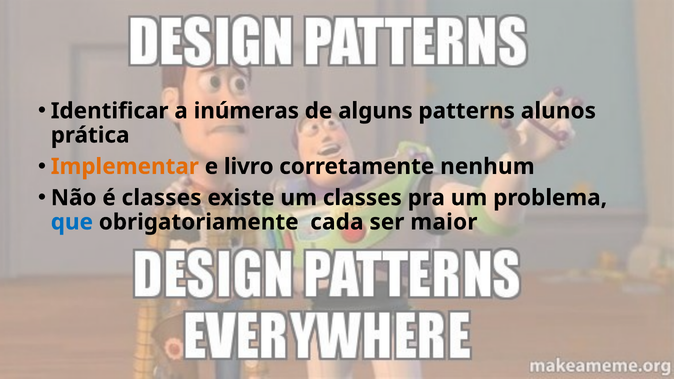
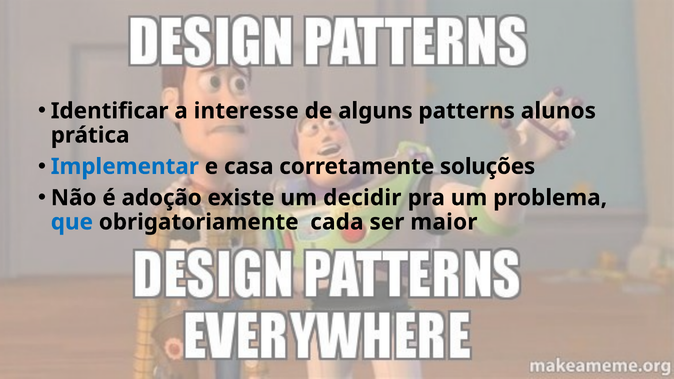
inúmeras: inúmeras -> interesse
Implementar colour: orange -> blue
livro: livro -> casa
nenhum: nenhum -> soluções
é classes: classes -> adoção
um classes: classes -> decidir
